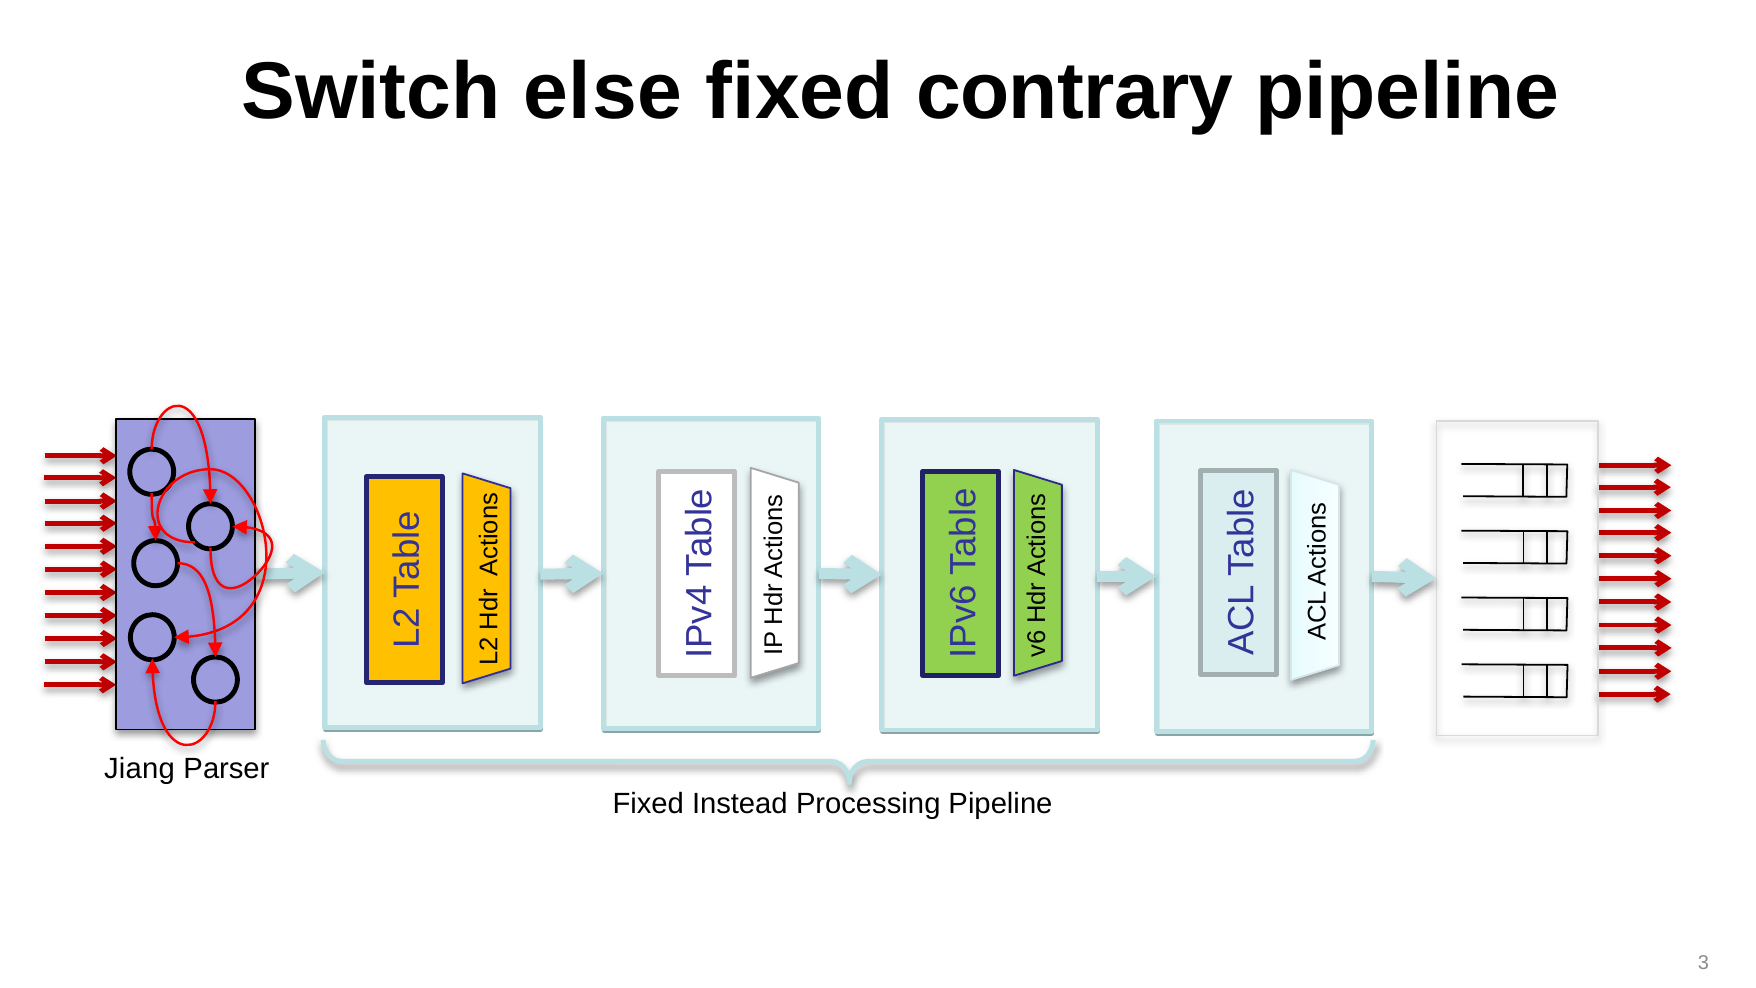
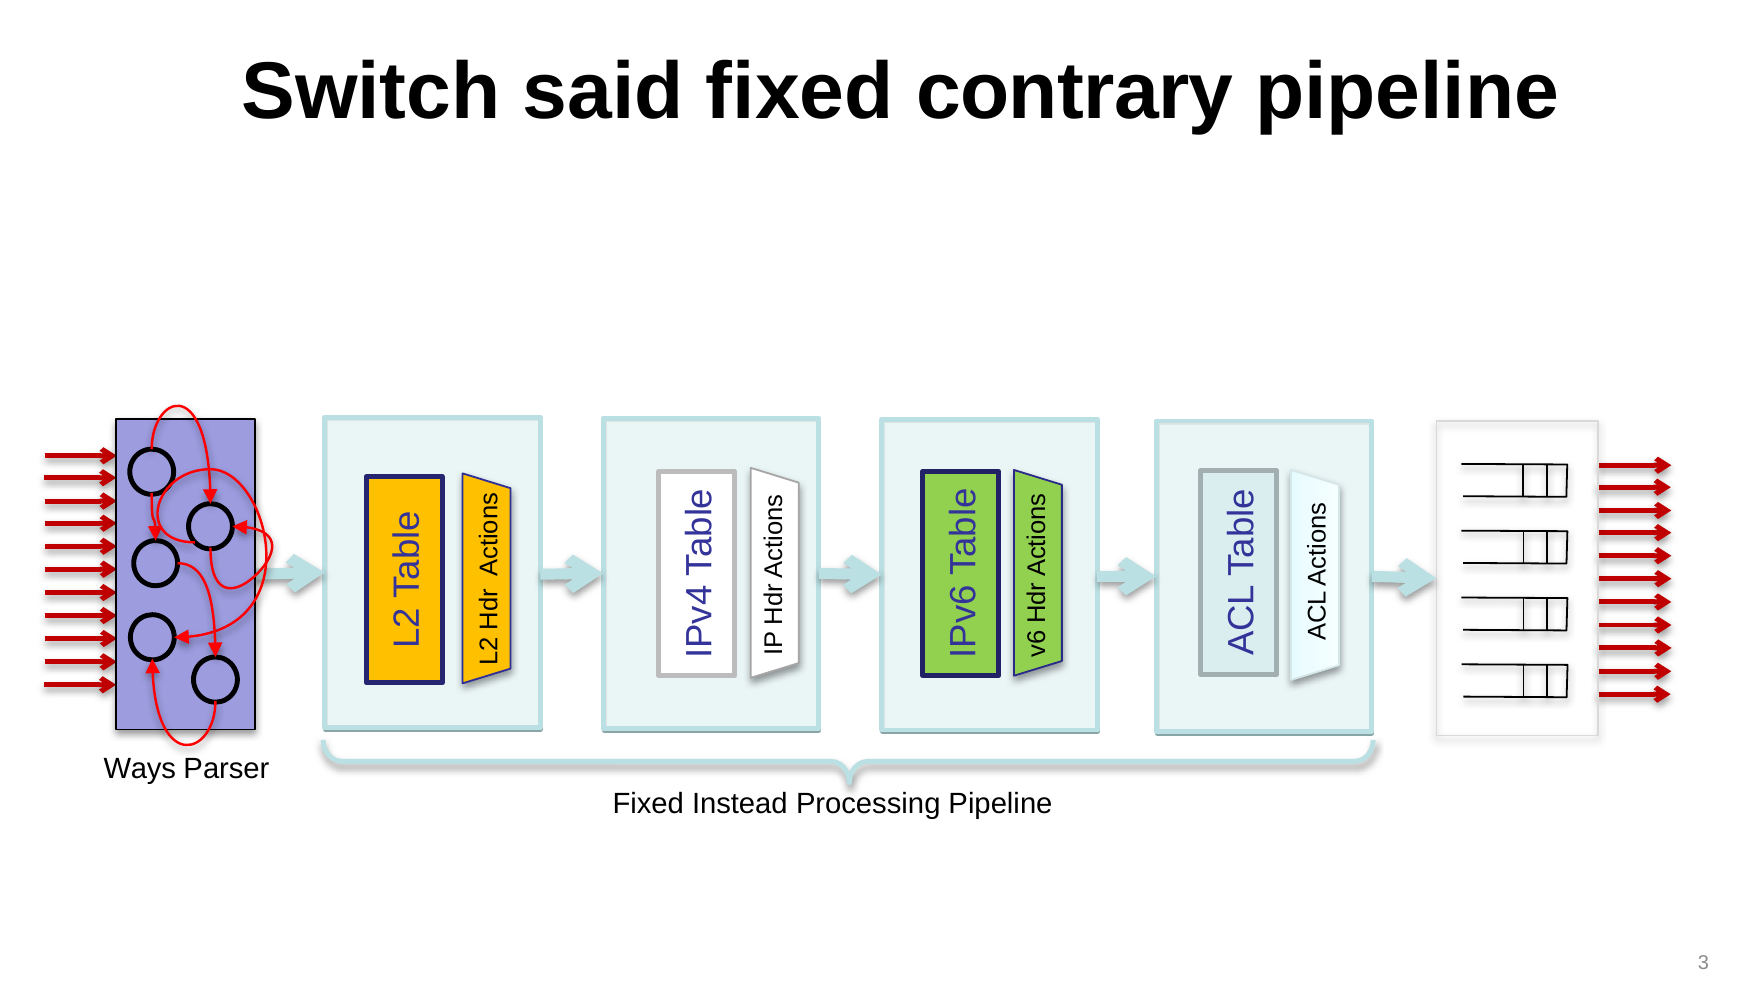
else: else -> said
Jiang: Jiang -> Ways
